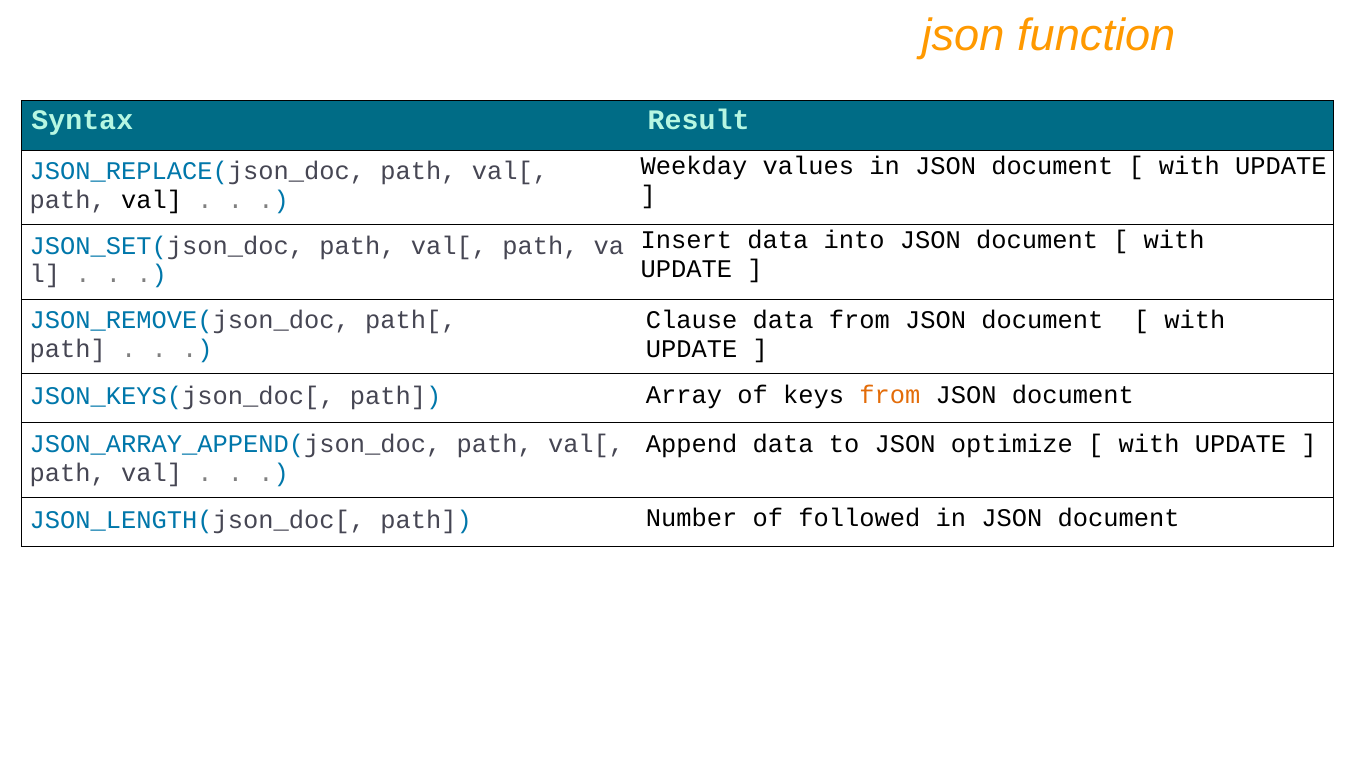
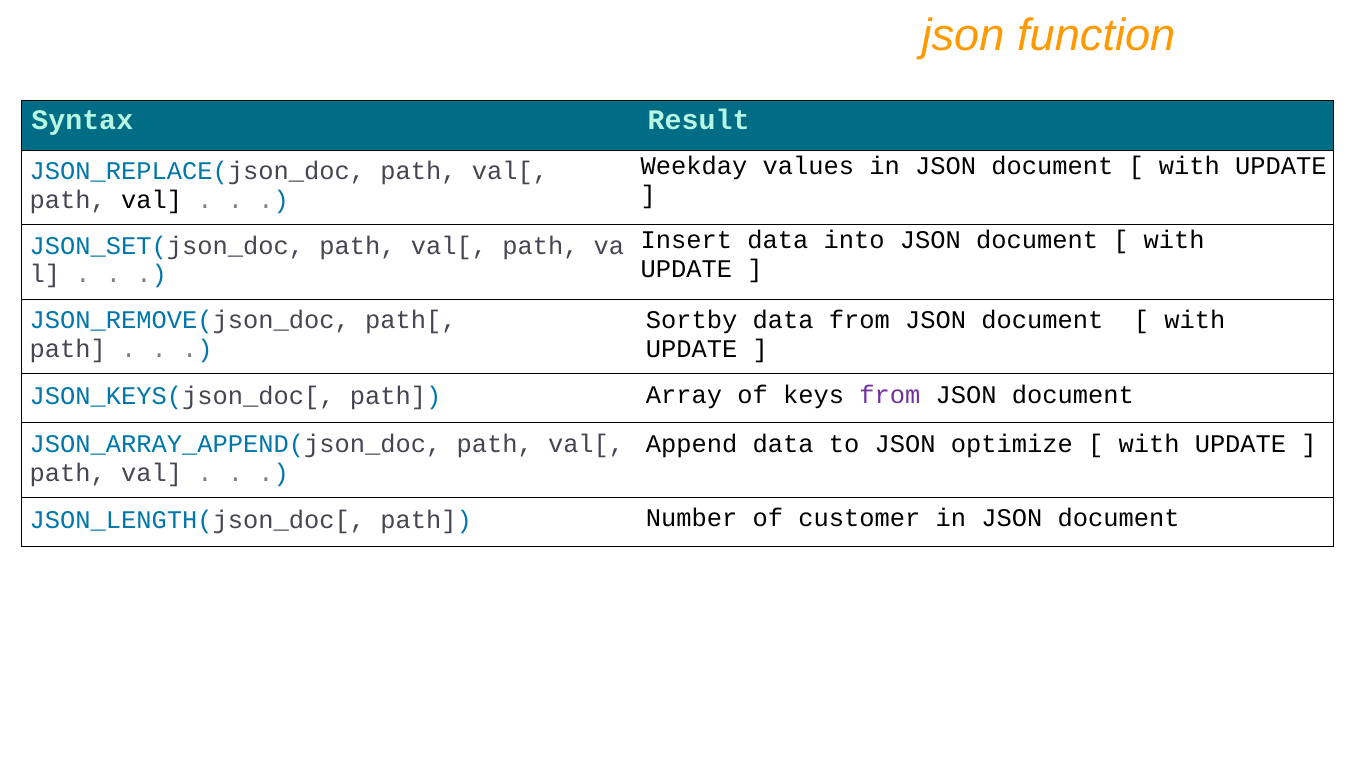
Clause: Clause -> Sortby
from at (890, 395) colour: orange -> purple
followed: followed -> customer
